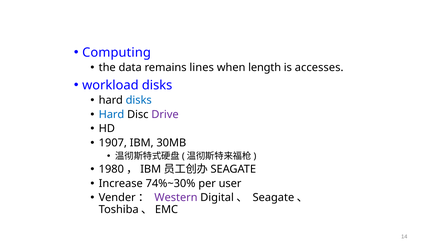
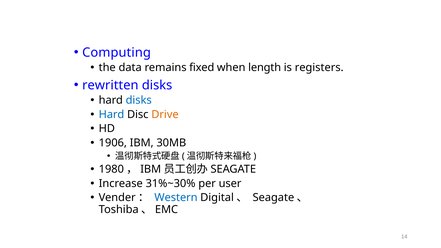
lines: lines -> fixed
accesses: accesses -> registers
workload: workload -> rewritten
Drive colour: purple -> orange
1907: 1907 -> 1906
74%~30%: 74%~30% -> 31%~30%
Western colour: purple -> blue
